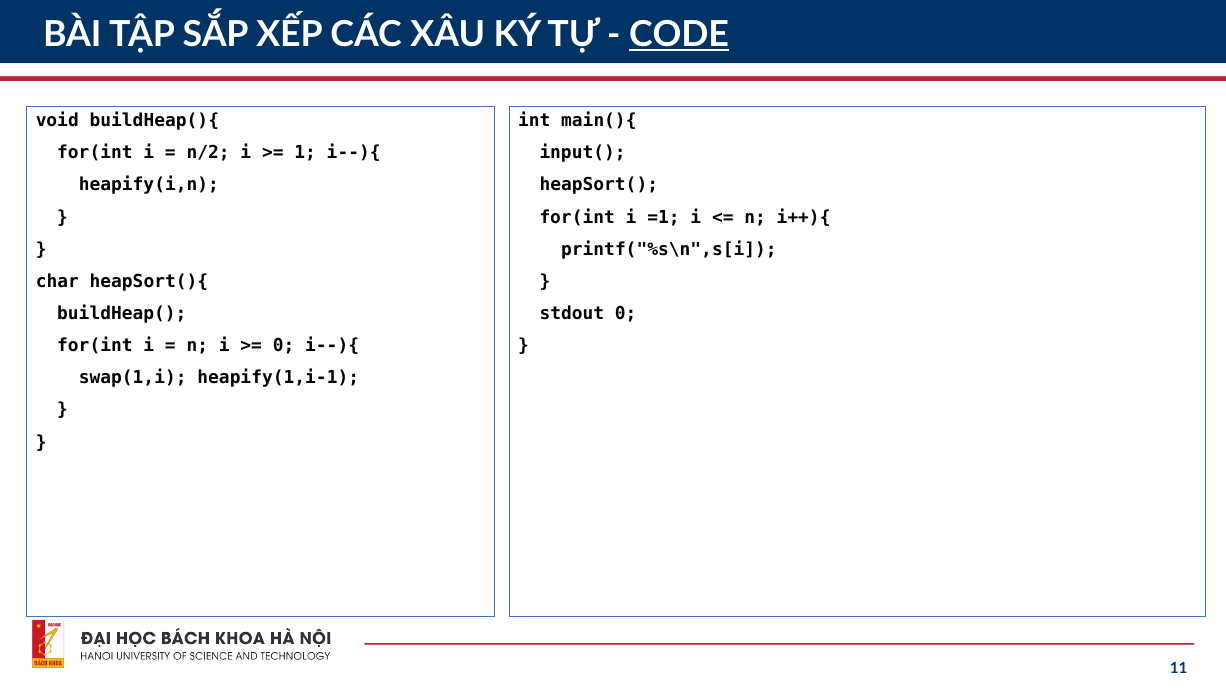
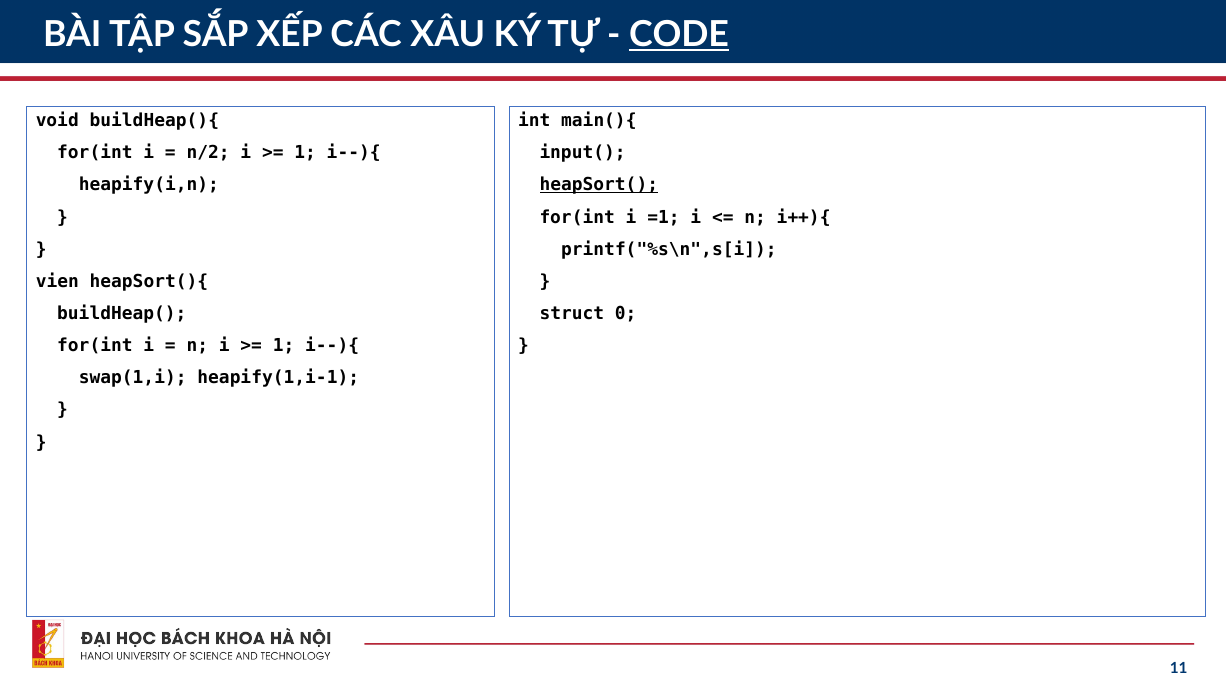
heapSort( underline: none -> present
char: char -> vien
stdout: stdout -> struct
0 at (284, 346): 0 -> 1
